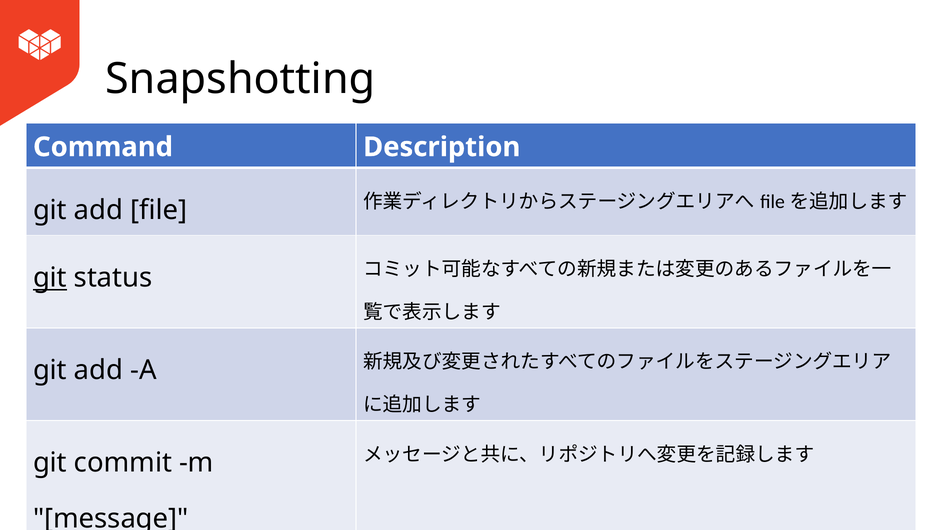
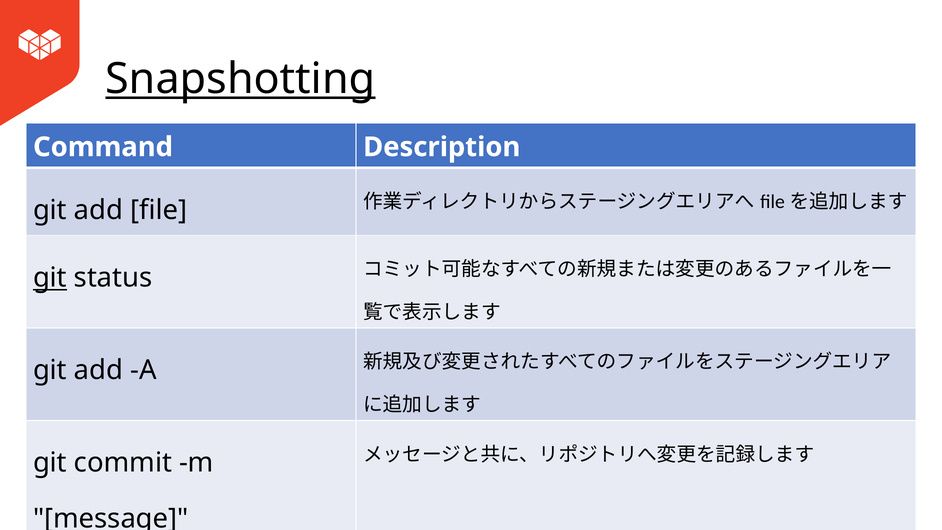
Snapshotting underline: none -> present
